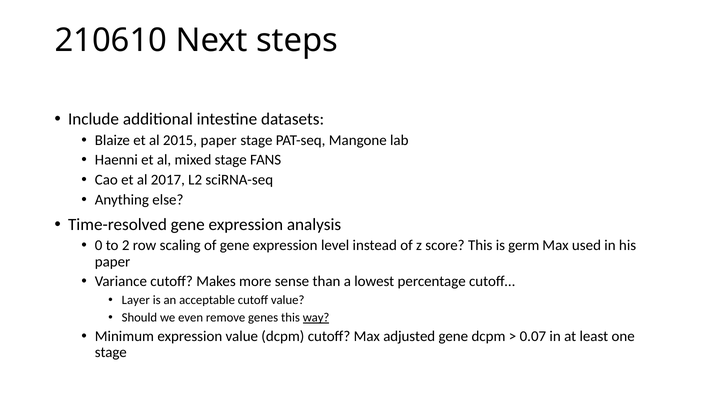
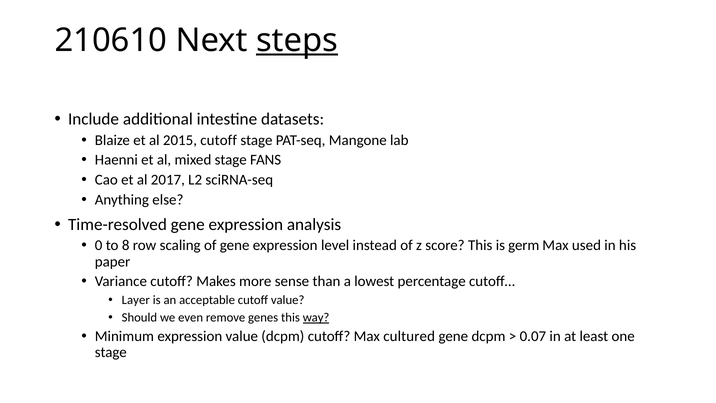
steps underline: none -> present
2015 paper: paper -> cutoff
2: 2 -> 8
adjusted: adjusted -> cultured
